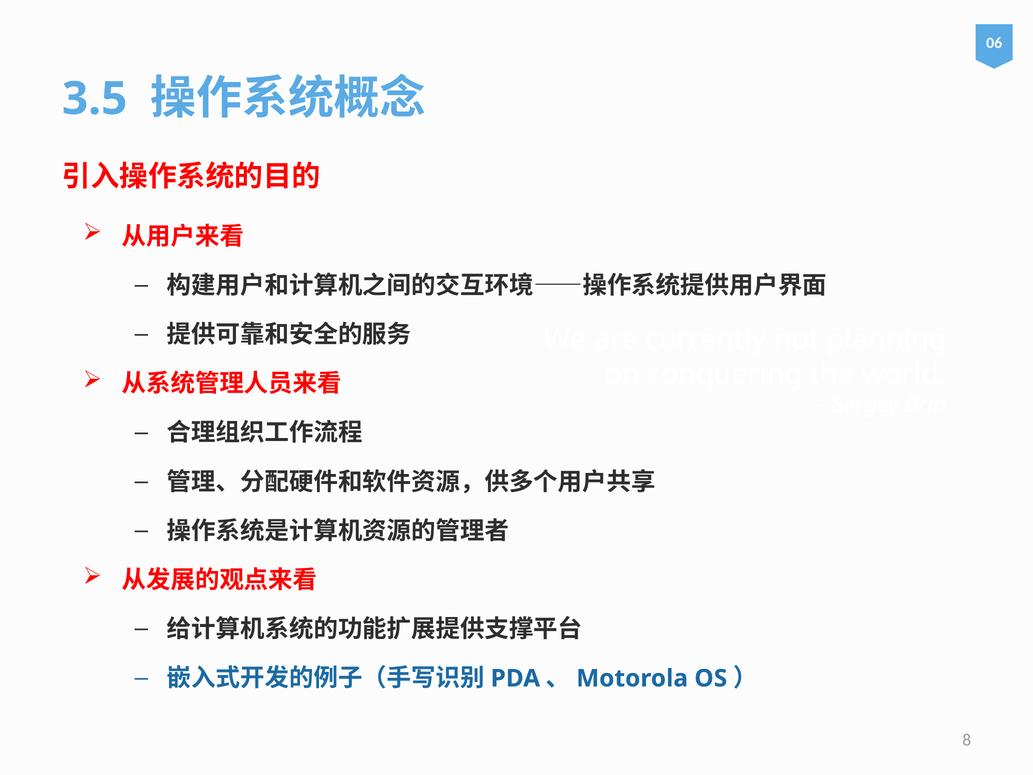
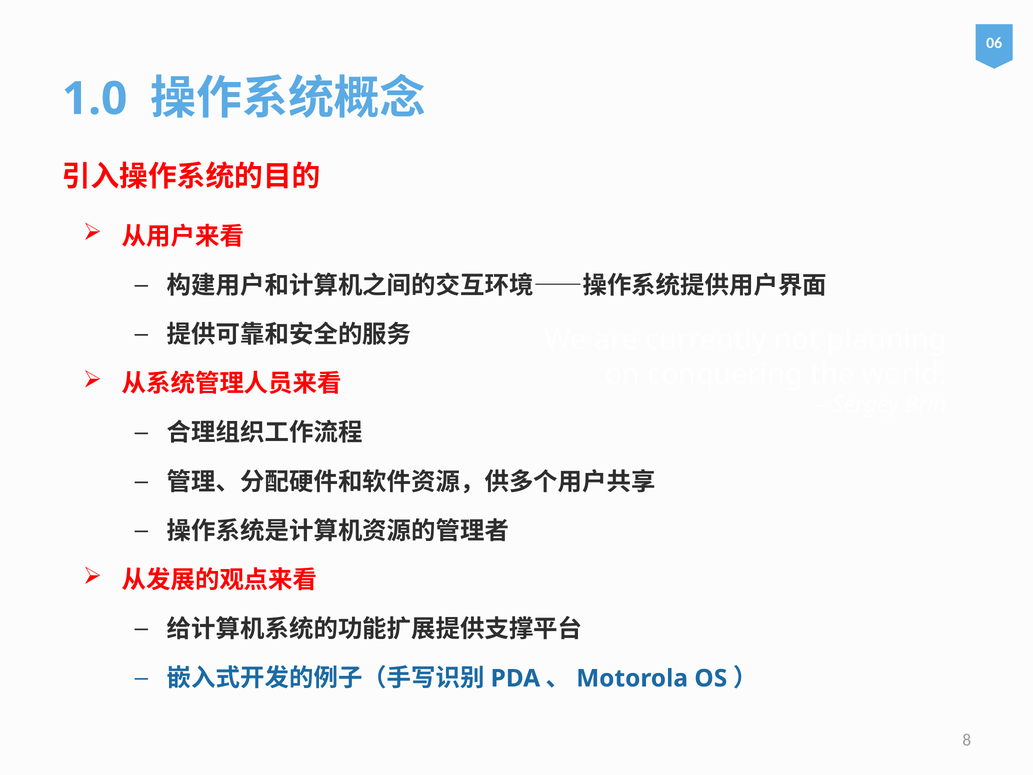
3.5: 3.5 -> 1.0
